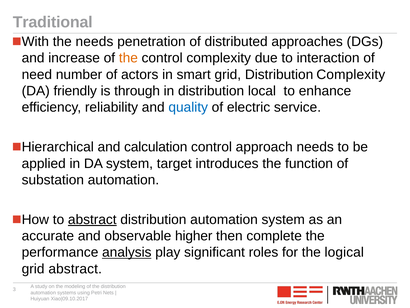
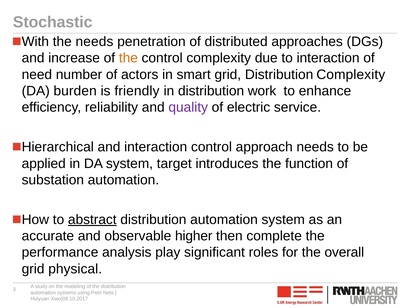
Traditional: Traditional -> Stochastic
friendly: friendly -> burden
through: through -> friendly
local: local -> work
quality colour: blue -> purple
and calculation: calculation -> interaction
analysis underline: present -> none
logical: logical -> overall
grid abstract: abstract -> physical
